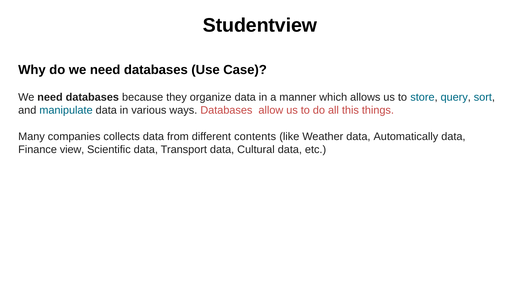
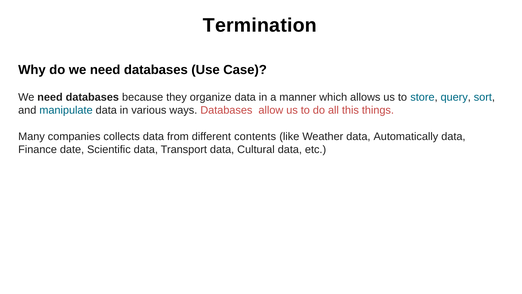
Studentview: Studentview -> Termination
view: view -> date
